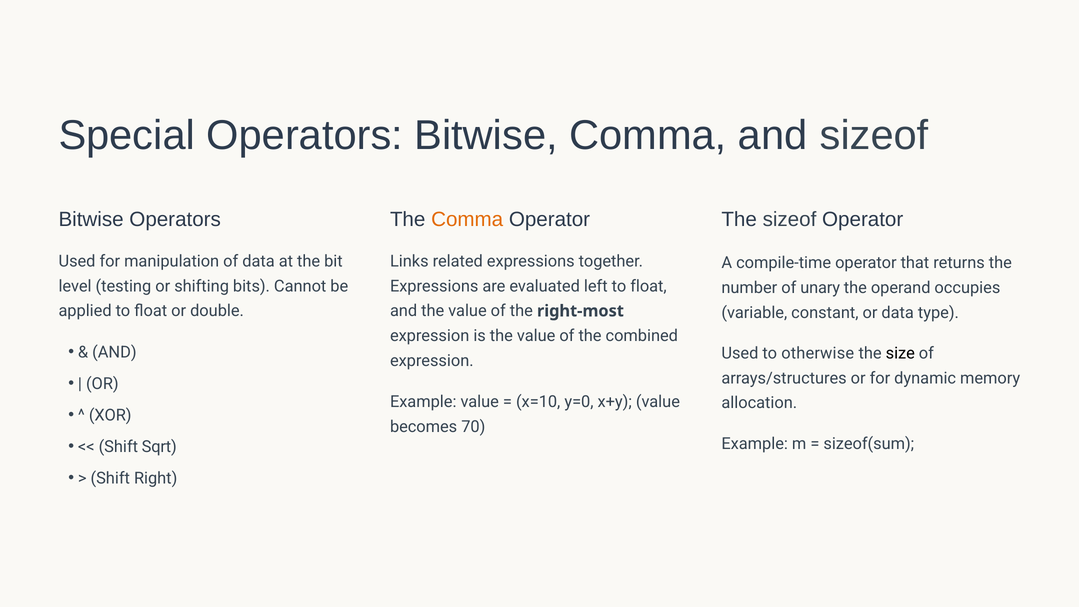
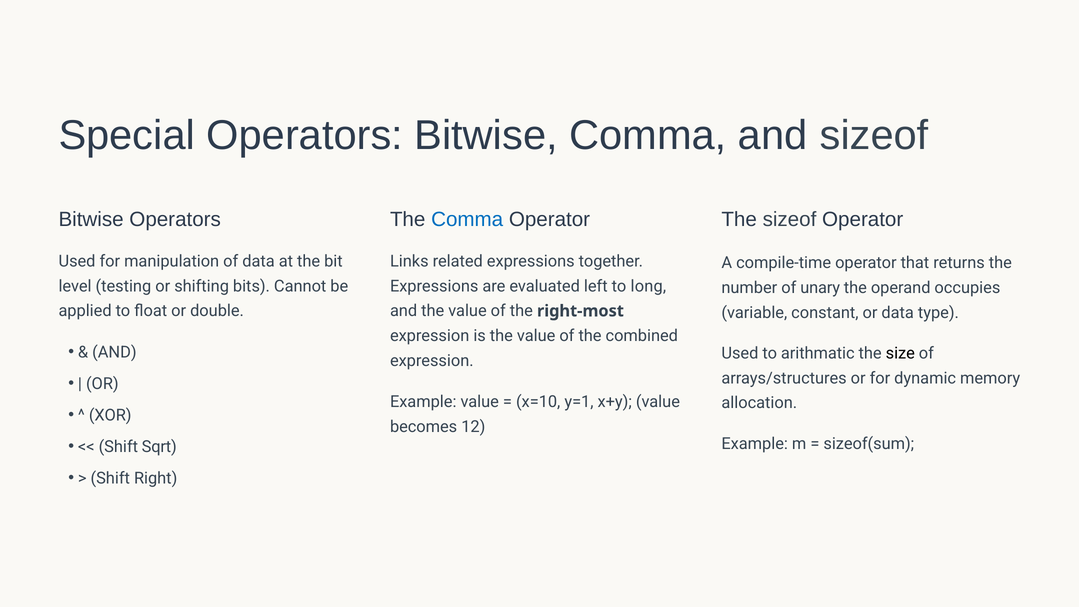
Comma at (467, 219) colour: orange -> blue
left to float: float -> long
otherwise: otherwise -> arithmatic
y=0: y=0 -> y=1
70: 70 -> 12
